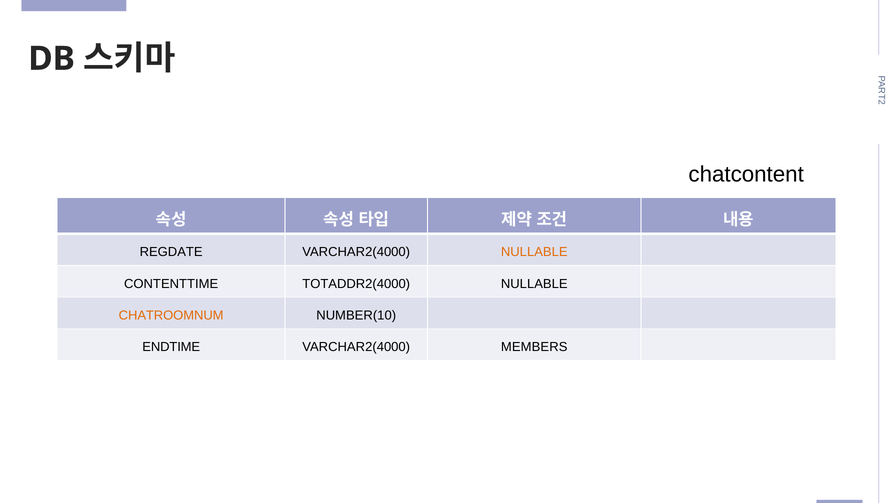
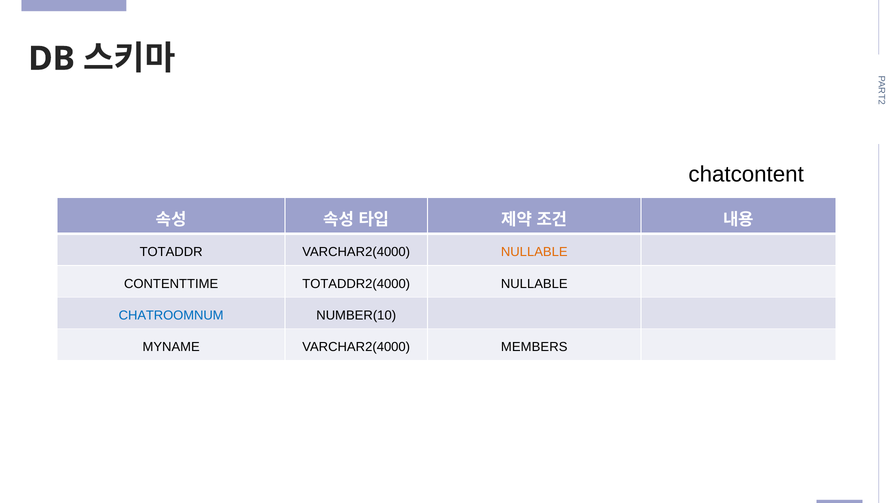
REGDATE: REGDATE -> TOTADDR
CHATROOMNUM colour: orange -> blue
ENDTIME: ENDTIME -> MYNAME
